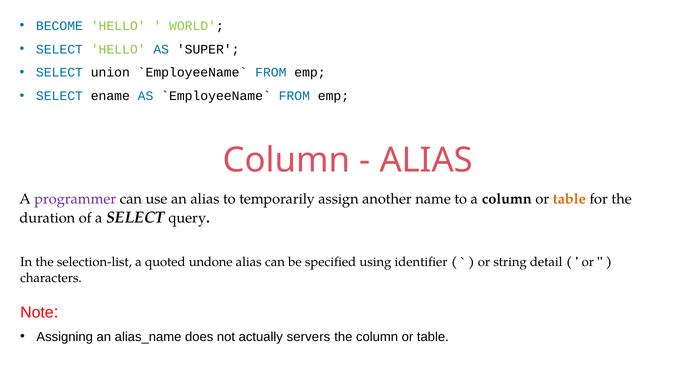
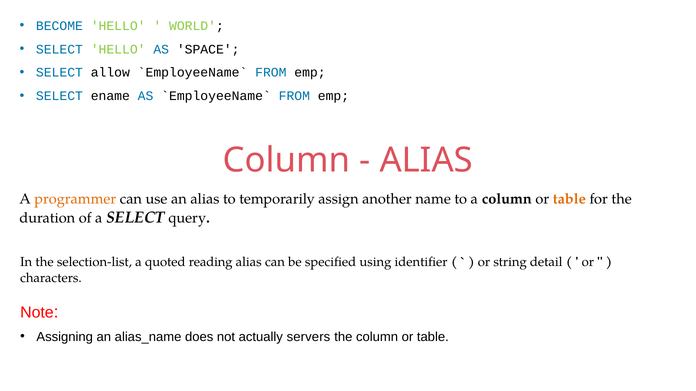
SUPER: SUPER -> SPACE
union: union -> allow
programmer colour: purple -> orange
undone: undone -> reading
